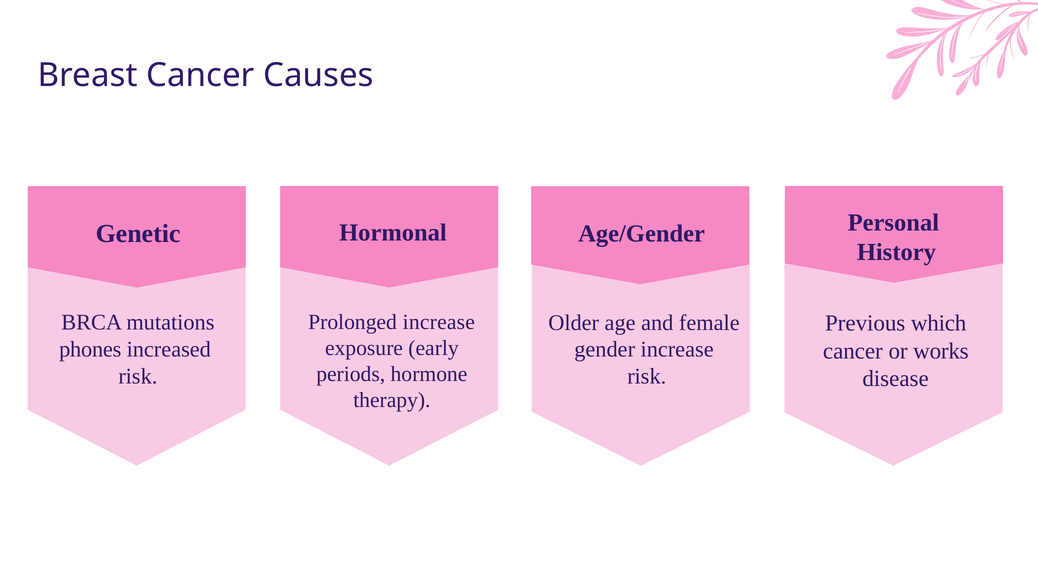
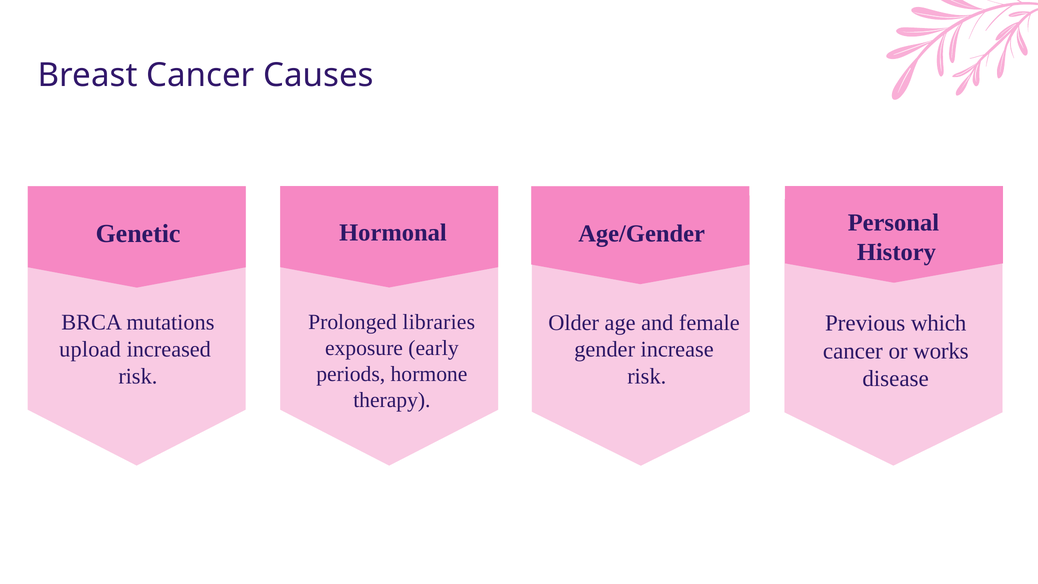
Prolonged increase: increase -> libraries
phones: phones -> upload
